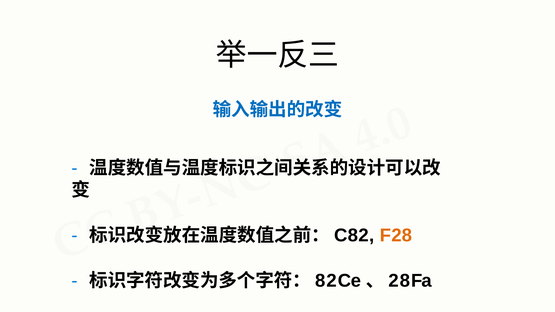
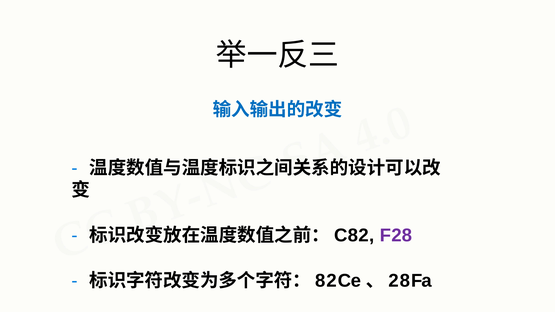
F28 colour: orange -> purple
